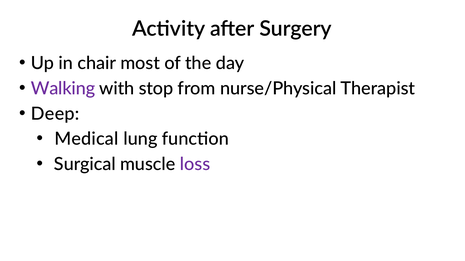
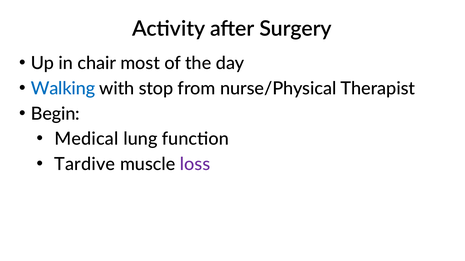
Walking colour: purple -> blue
Deep: Deep -> Begin
Surgical: Surgical -> Tardive
